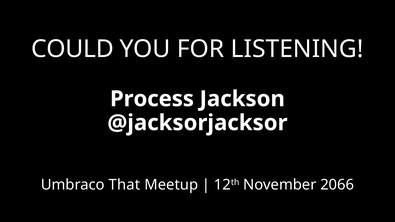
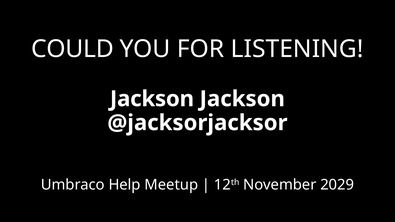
Process at (152, 99): Process -> Jackson
That: That -> Help
2066: 2066 -> 2029
